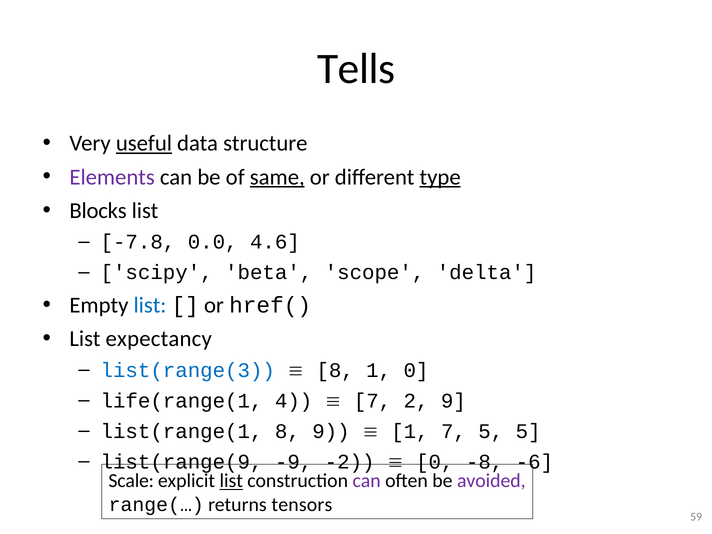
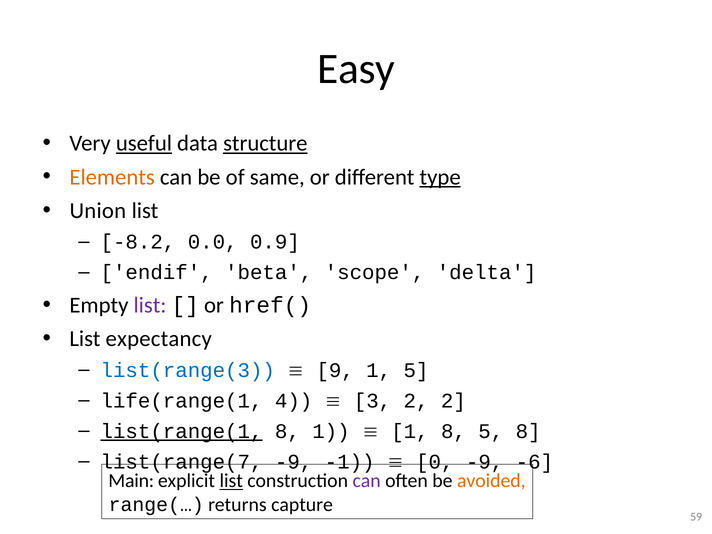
Tells: Tells -> Easy
structure underline: none -> present
Elements colour: purple -> orange
same underline: present -> none
Blocks: Blocks -> Union
-7.8: -7.8 -> -8.2
4.6: 4.6 -> 0.9
scipy: scipy -> endif
list at (150, 305) colour: blue -> purple
8 at (335, 370): 8 -> 9
1 0: 0 -> 5
7 at (372, 401): 7 -> 3
2 9: 9 -> 2
list(range(1 underline: none -> present
8 9: 9 -> 1
1 7: 7 -> 8
5 5: 5 -> 8
list(range(9: list(range(9 -> list(range(7
-2: -2 -> -1
0 -8: -8 -> -9
Scale: Scale -> Main
avoided colour: purple -> orange
tensors: tensors -> capture
